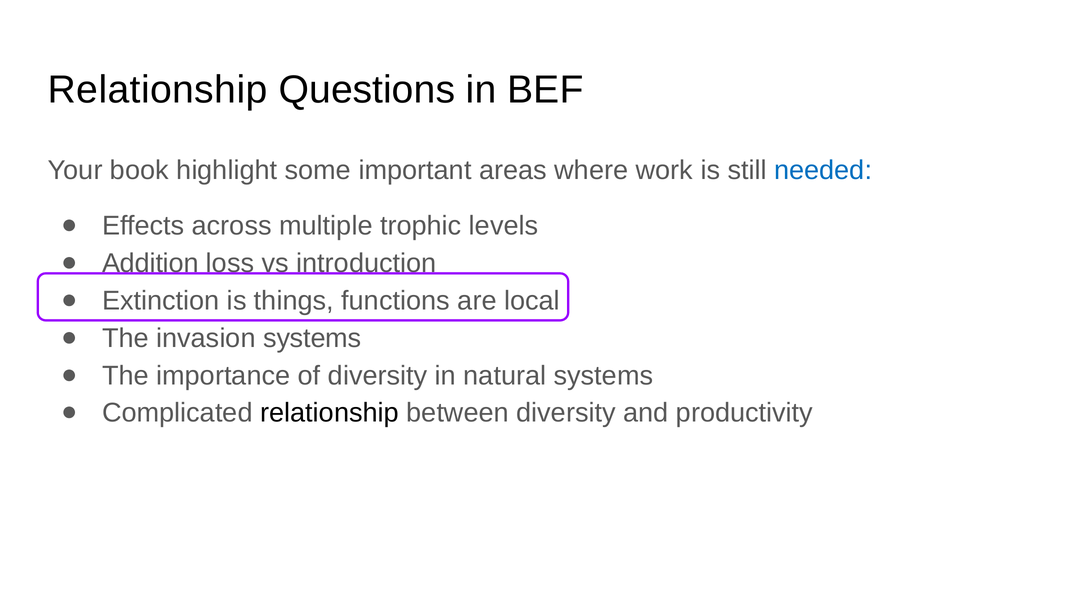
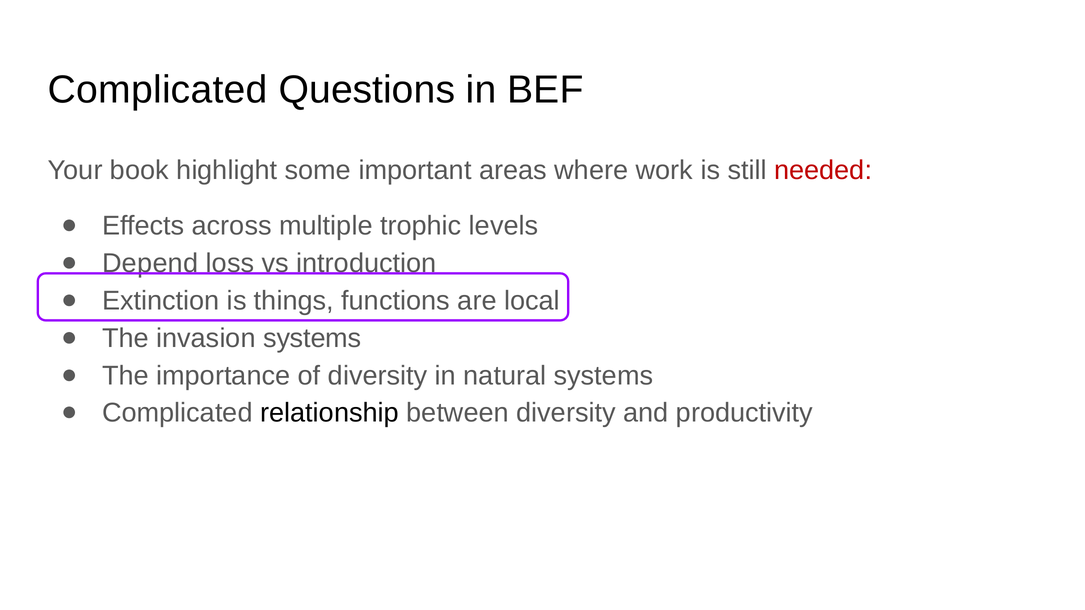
Relationship at (158, 90): Relationship -> Complicated
needed colour: blue -> red
Addition: Addition -> Depend
